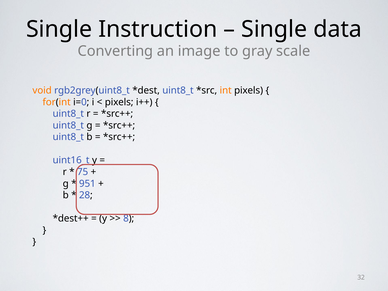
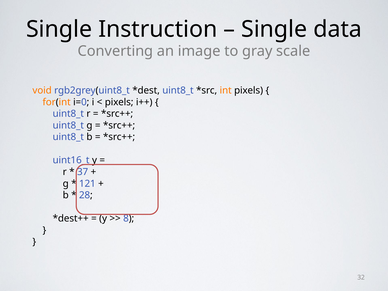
75: 75 -> 37
951: 951 -> 121
